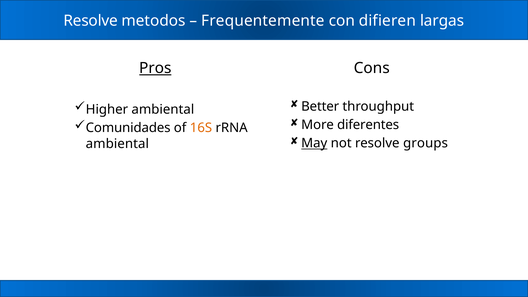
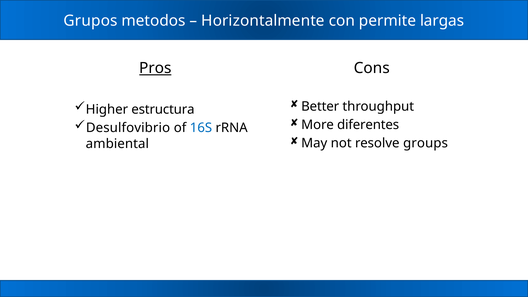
Resolve at (91, 21): Resolve -> Grupos
Frequentemente: Frequentemente -> Horizontalmente
difieren: difieren -> permite
Higher ambiental: ambiental -> estructura
Comunidades: Comunidades -> Desulfovibrio
16S colour: orange -> blue
May underline: present -> none
